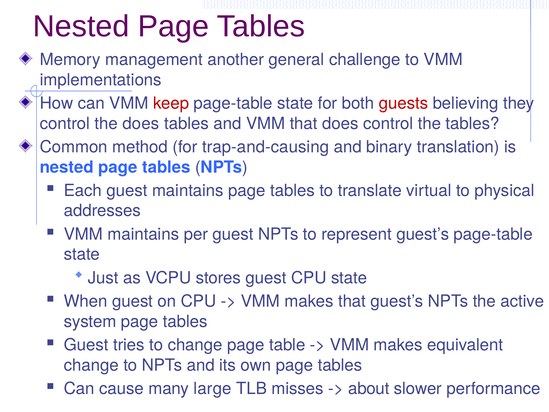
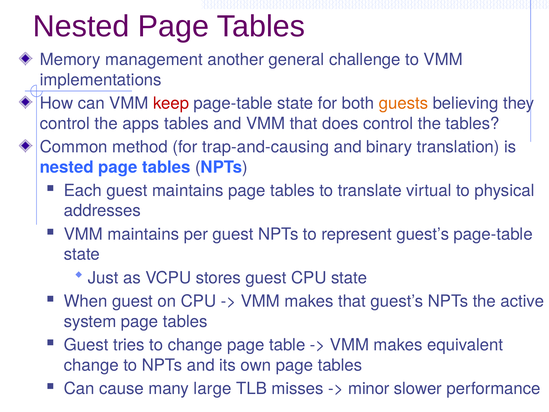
guests colour: red -> orange
the does: does -> apps
about: about -> minor
